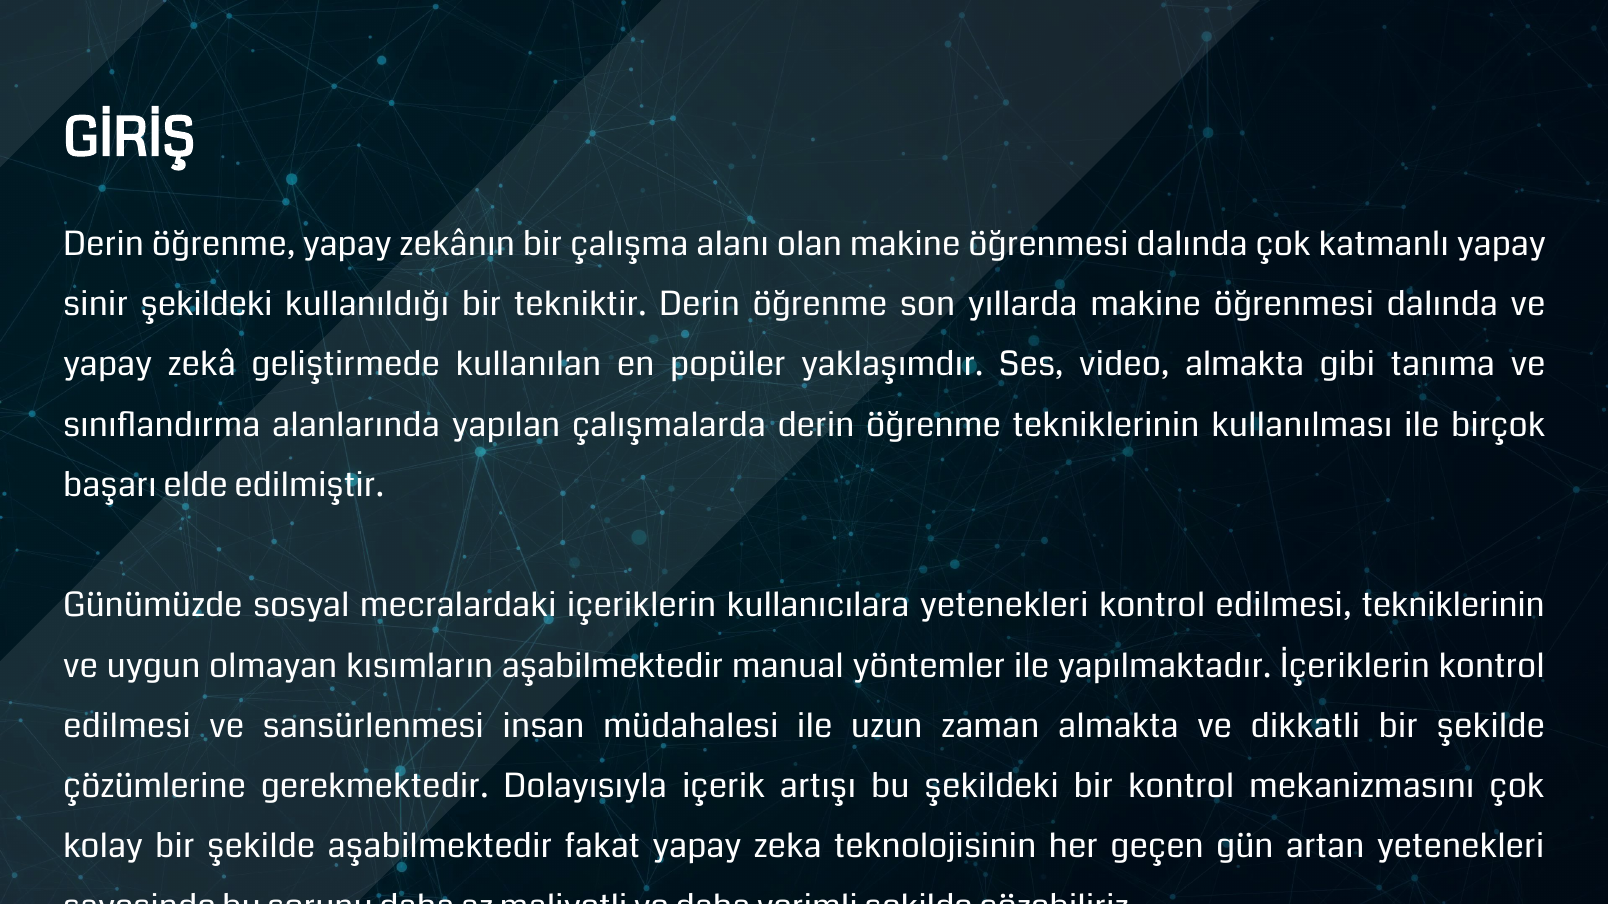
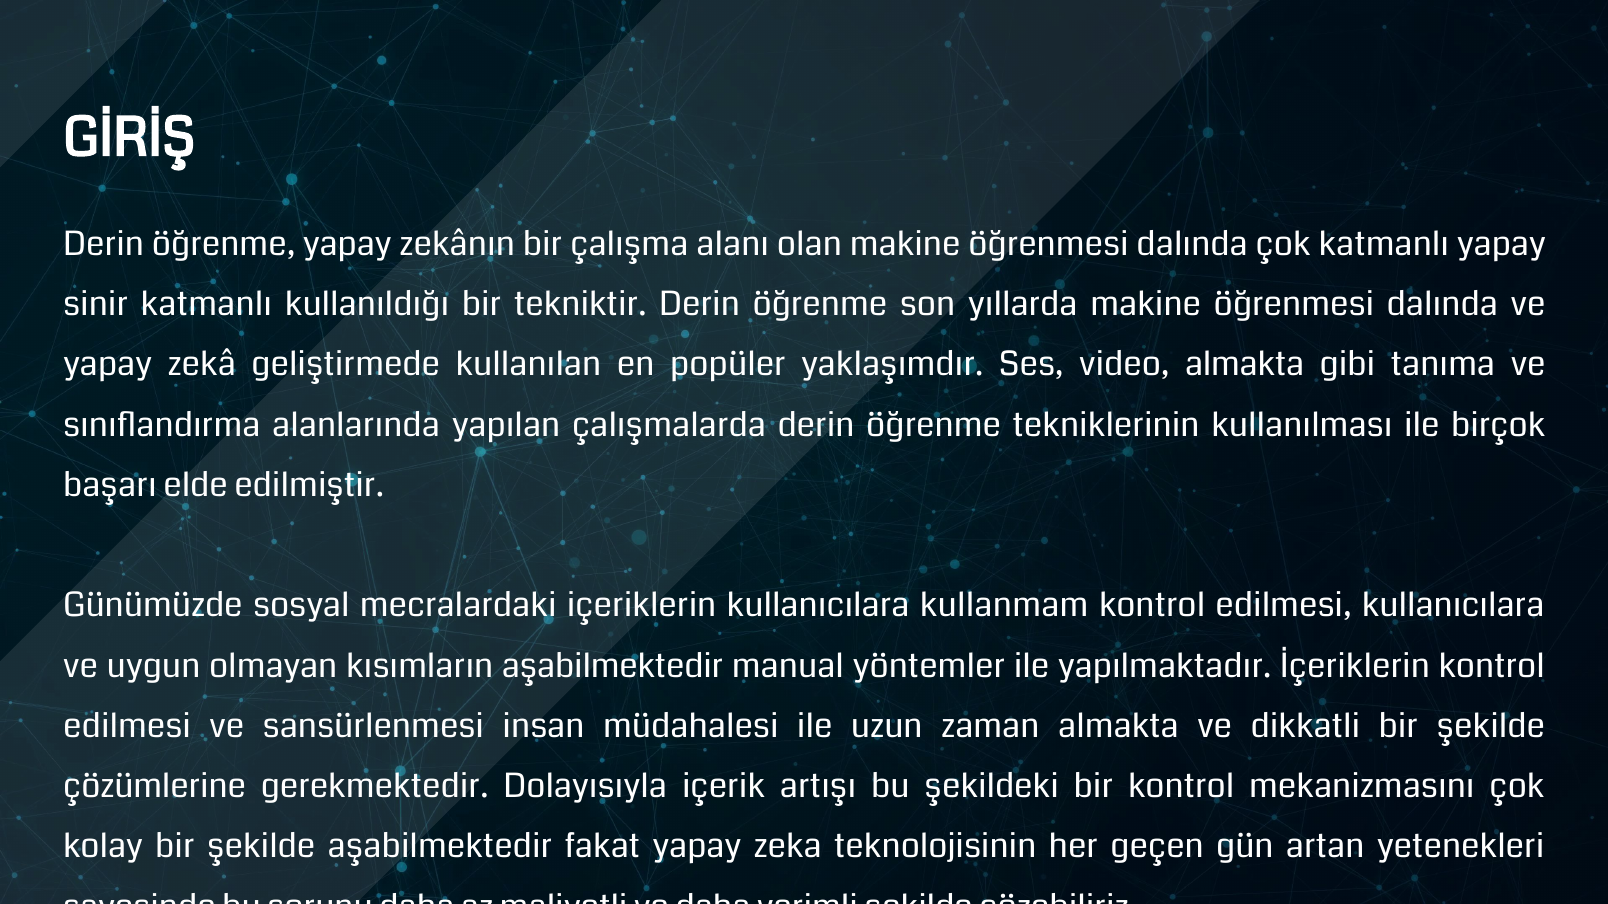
sinir şekildeki: şekildeki -> katmanlı
kullanıcılara yetenekleri: yetenekleri -> kullanmam
edilmesi tekniklerinin: tekniklerinin -> kullanıcılara
